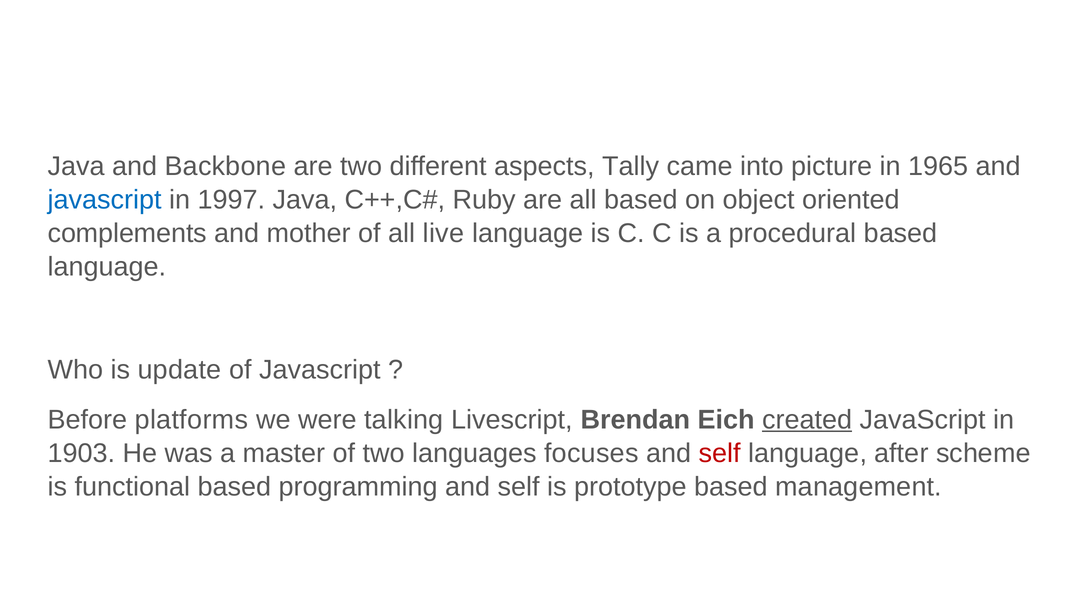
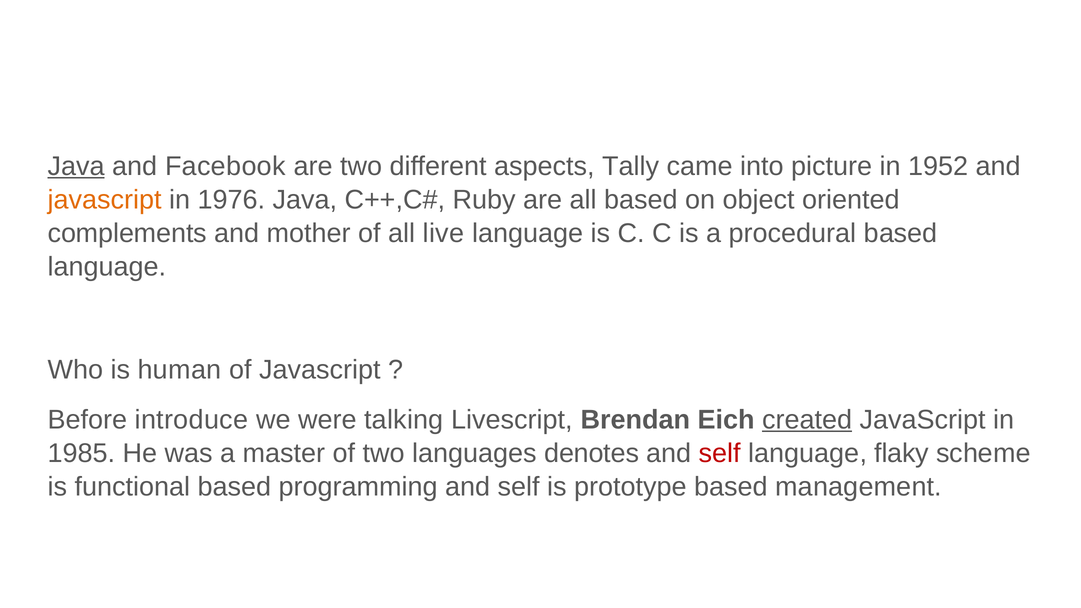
Java at (76, 166) underline: none -> present
Backbone: Backbone -> Facebook
1965: 1965 -> 1952
javascript at (105, 200) colour: blue -> orange
1997: 1997 -> 1976
update: update -> human
platforms: platforms -> introduce
1903: 1903 -> 1985
focuses: focuses -> denotes
after: after -> flaky
